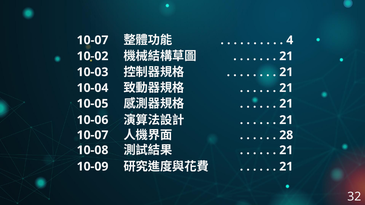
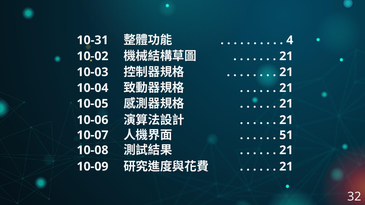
10-07 at (93, 40): 10-07 -> 10-31
28: 28 -> 51
